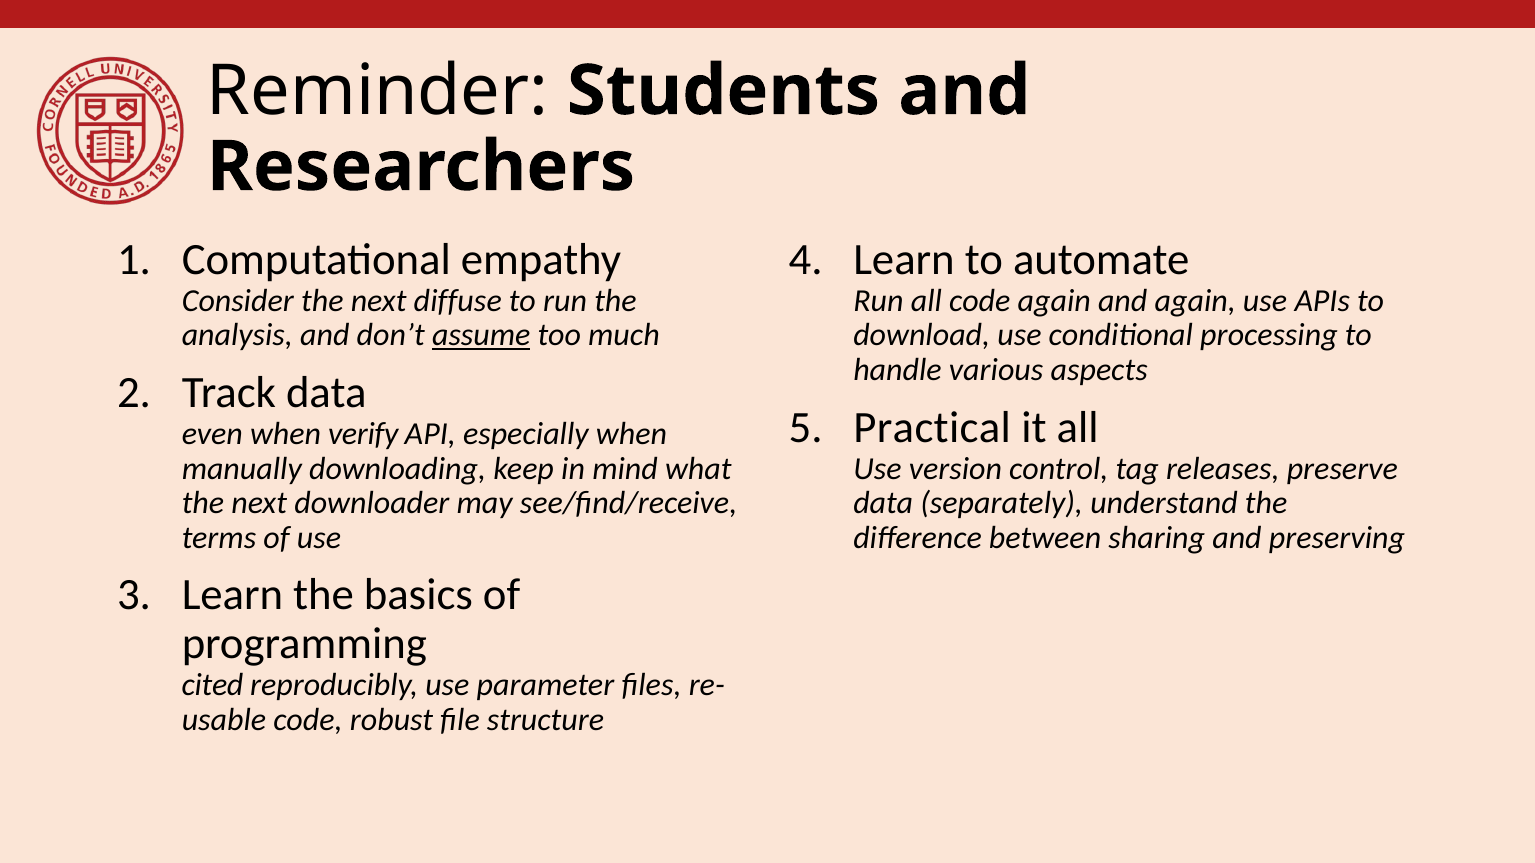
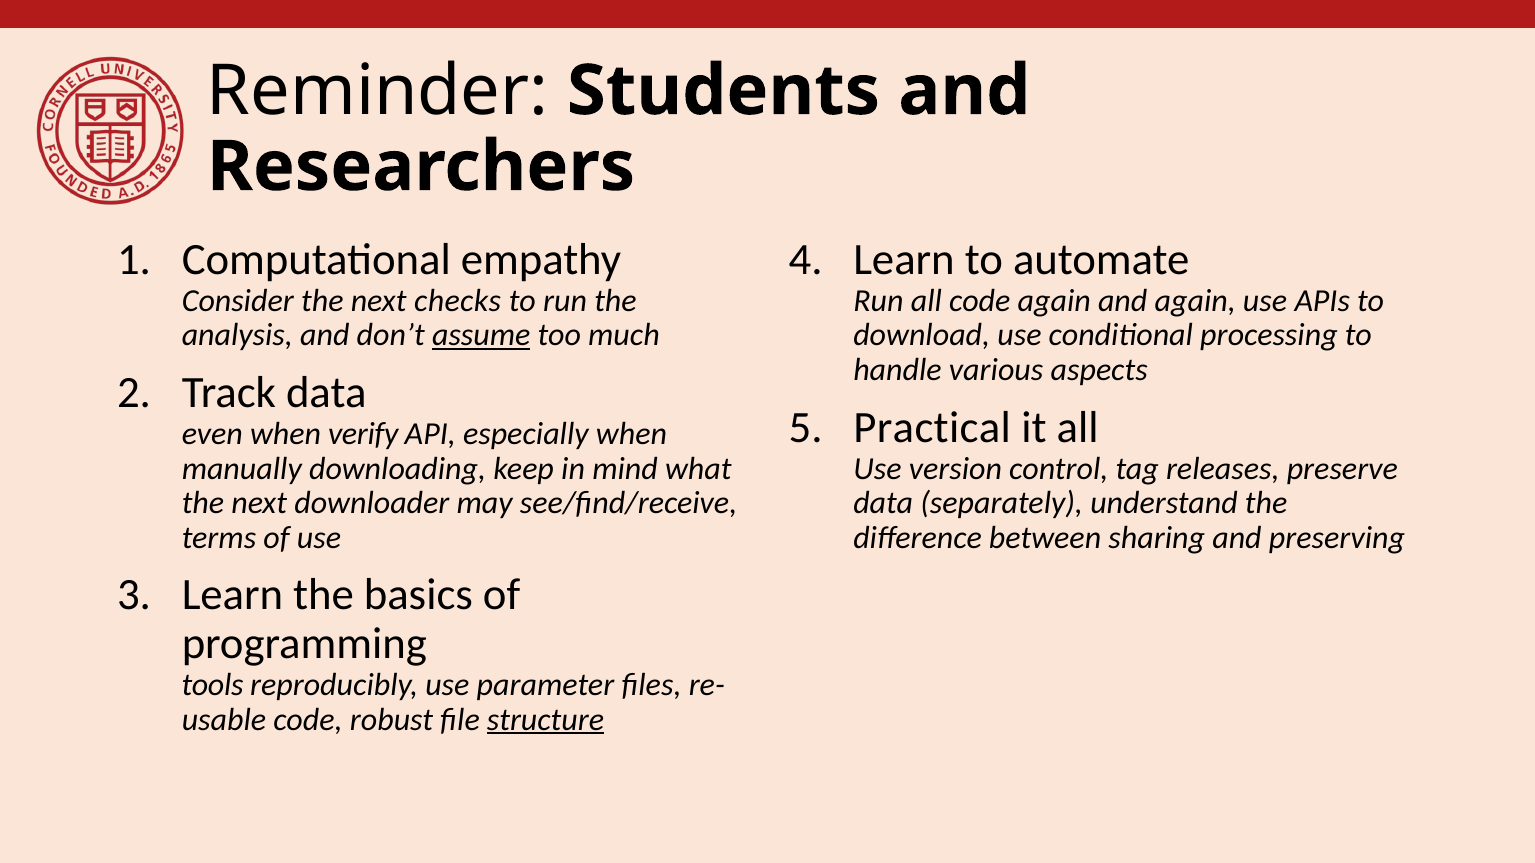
diffuse: diffuse -> checks
cited: cited -> tools
structure underline: none -> present
